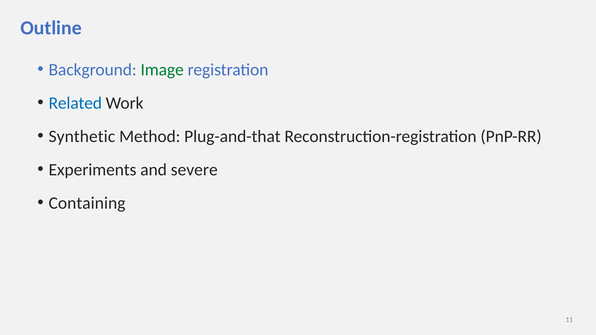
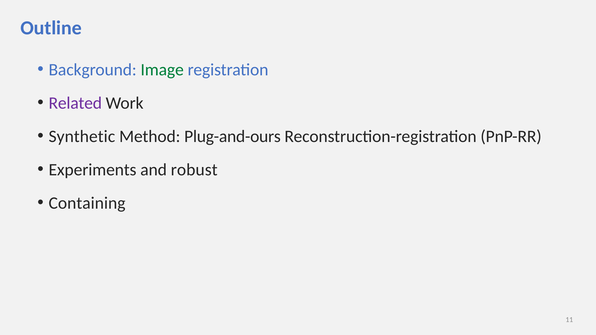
Related colour: blue -> purple
Plug-and-that: Plug-and-that -> Plug-and-ours
severe: severe -> robust
